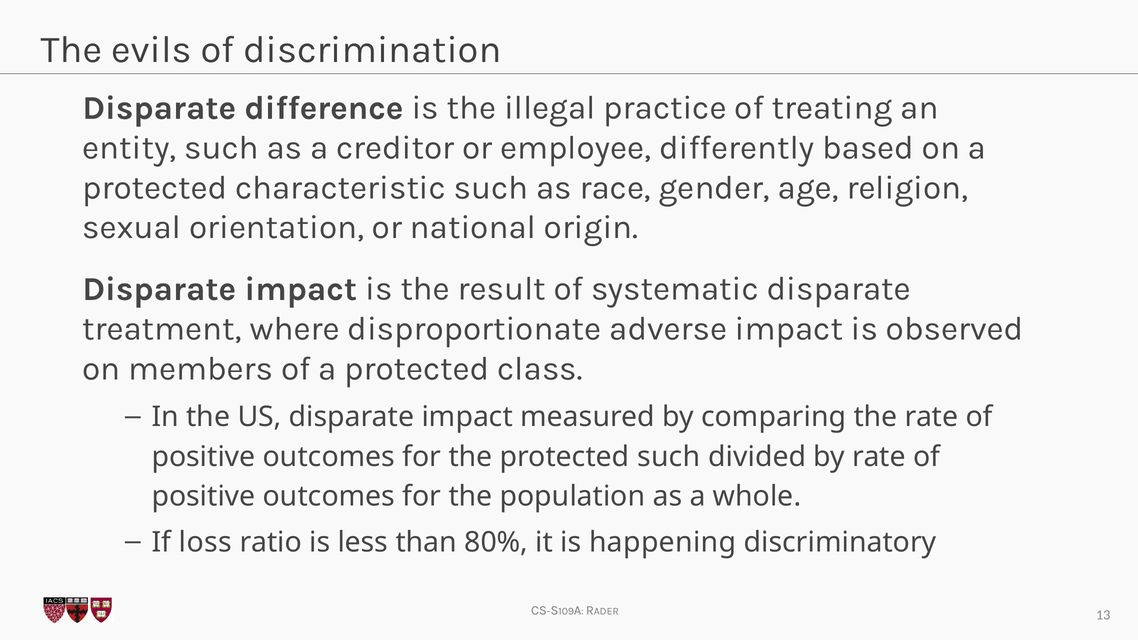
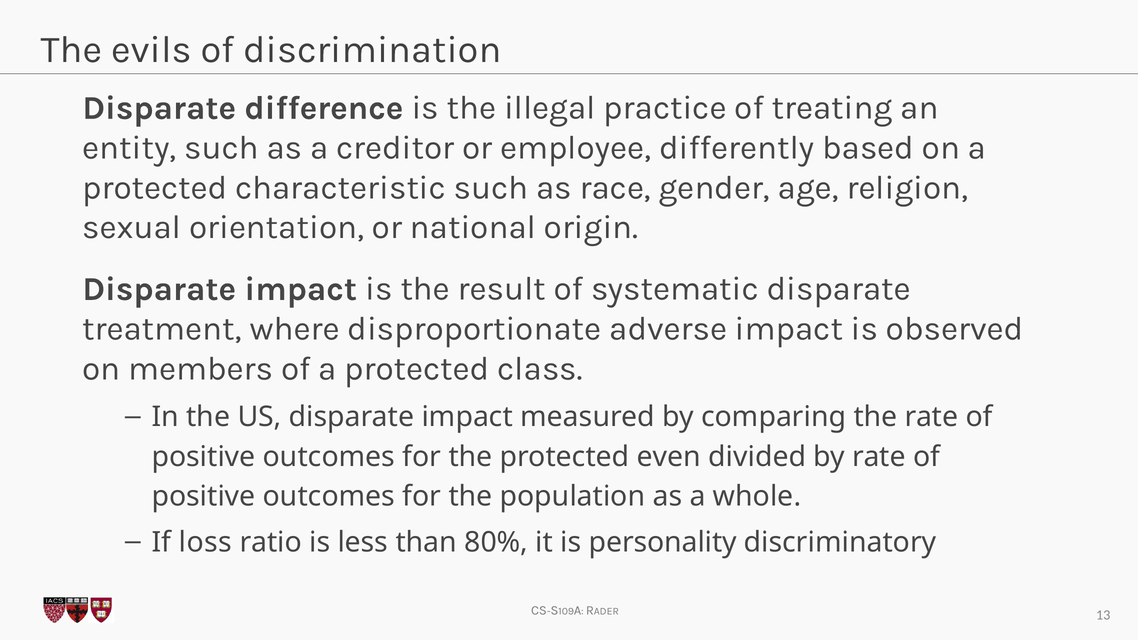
protected such: such -> even
happening: happening -> personality
